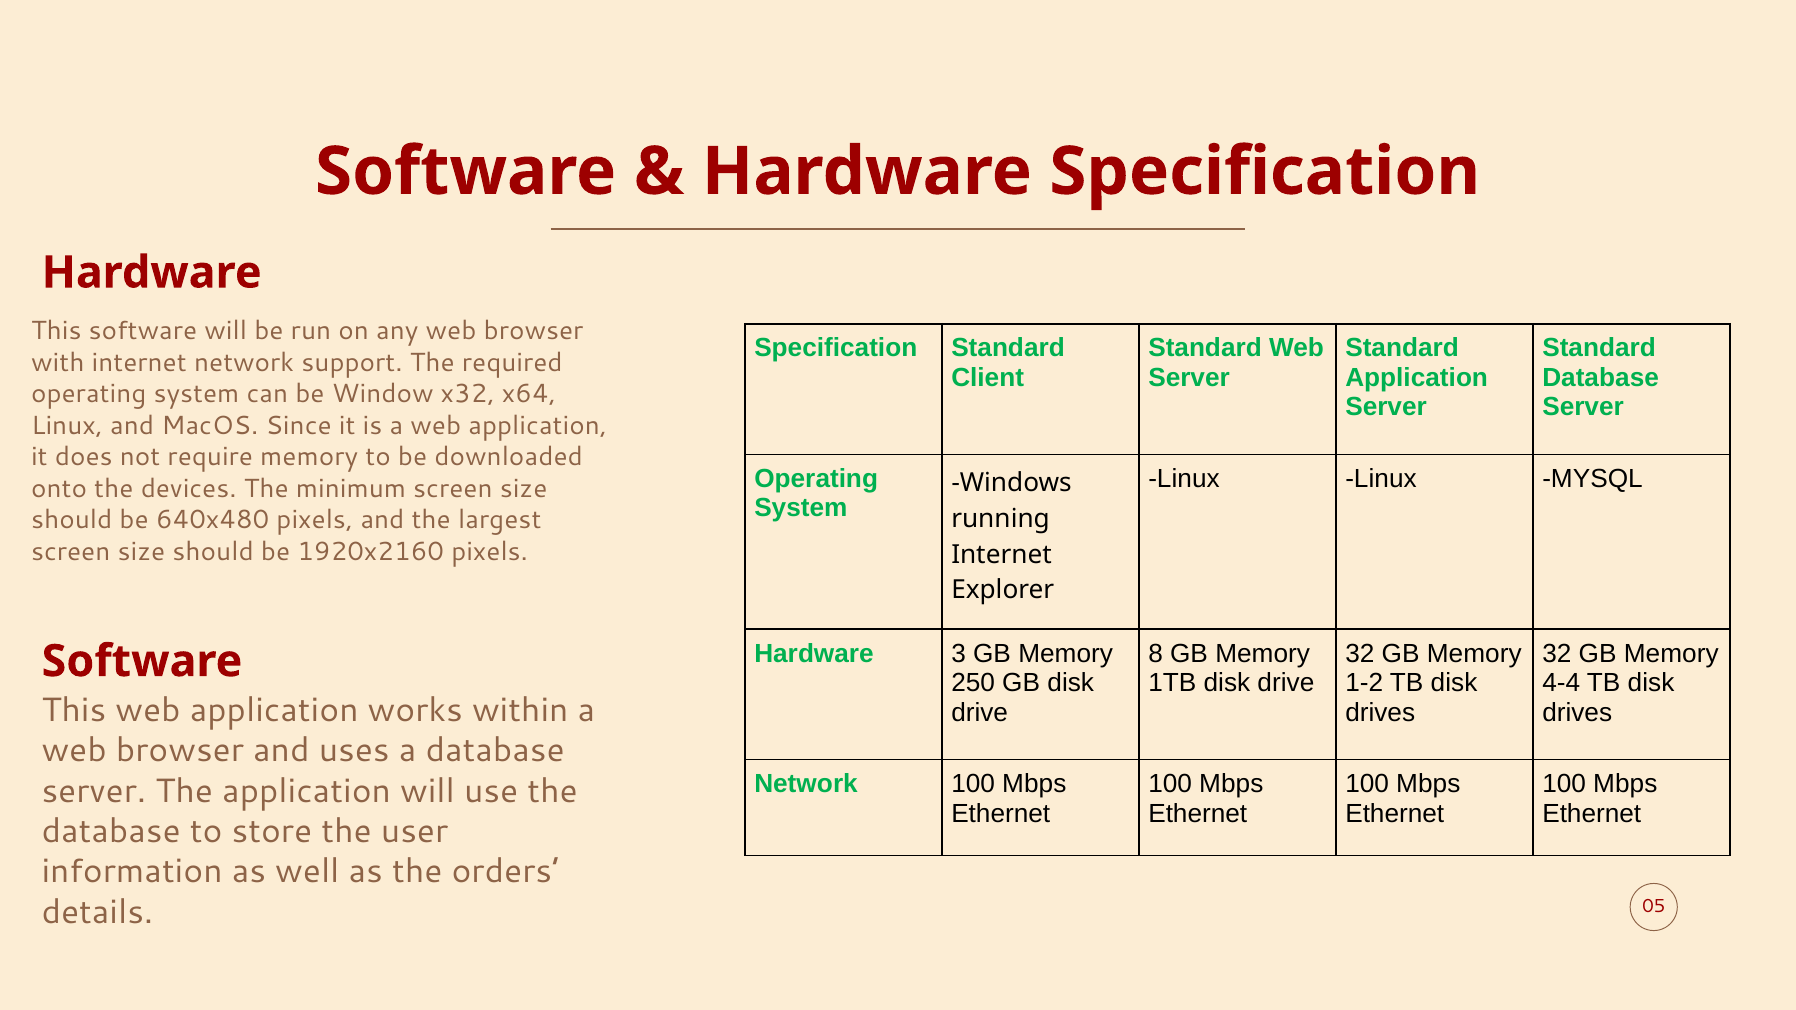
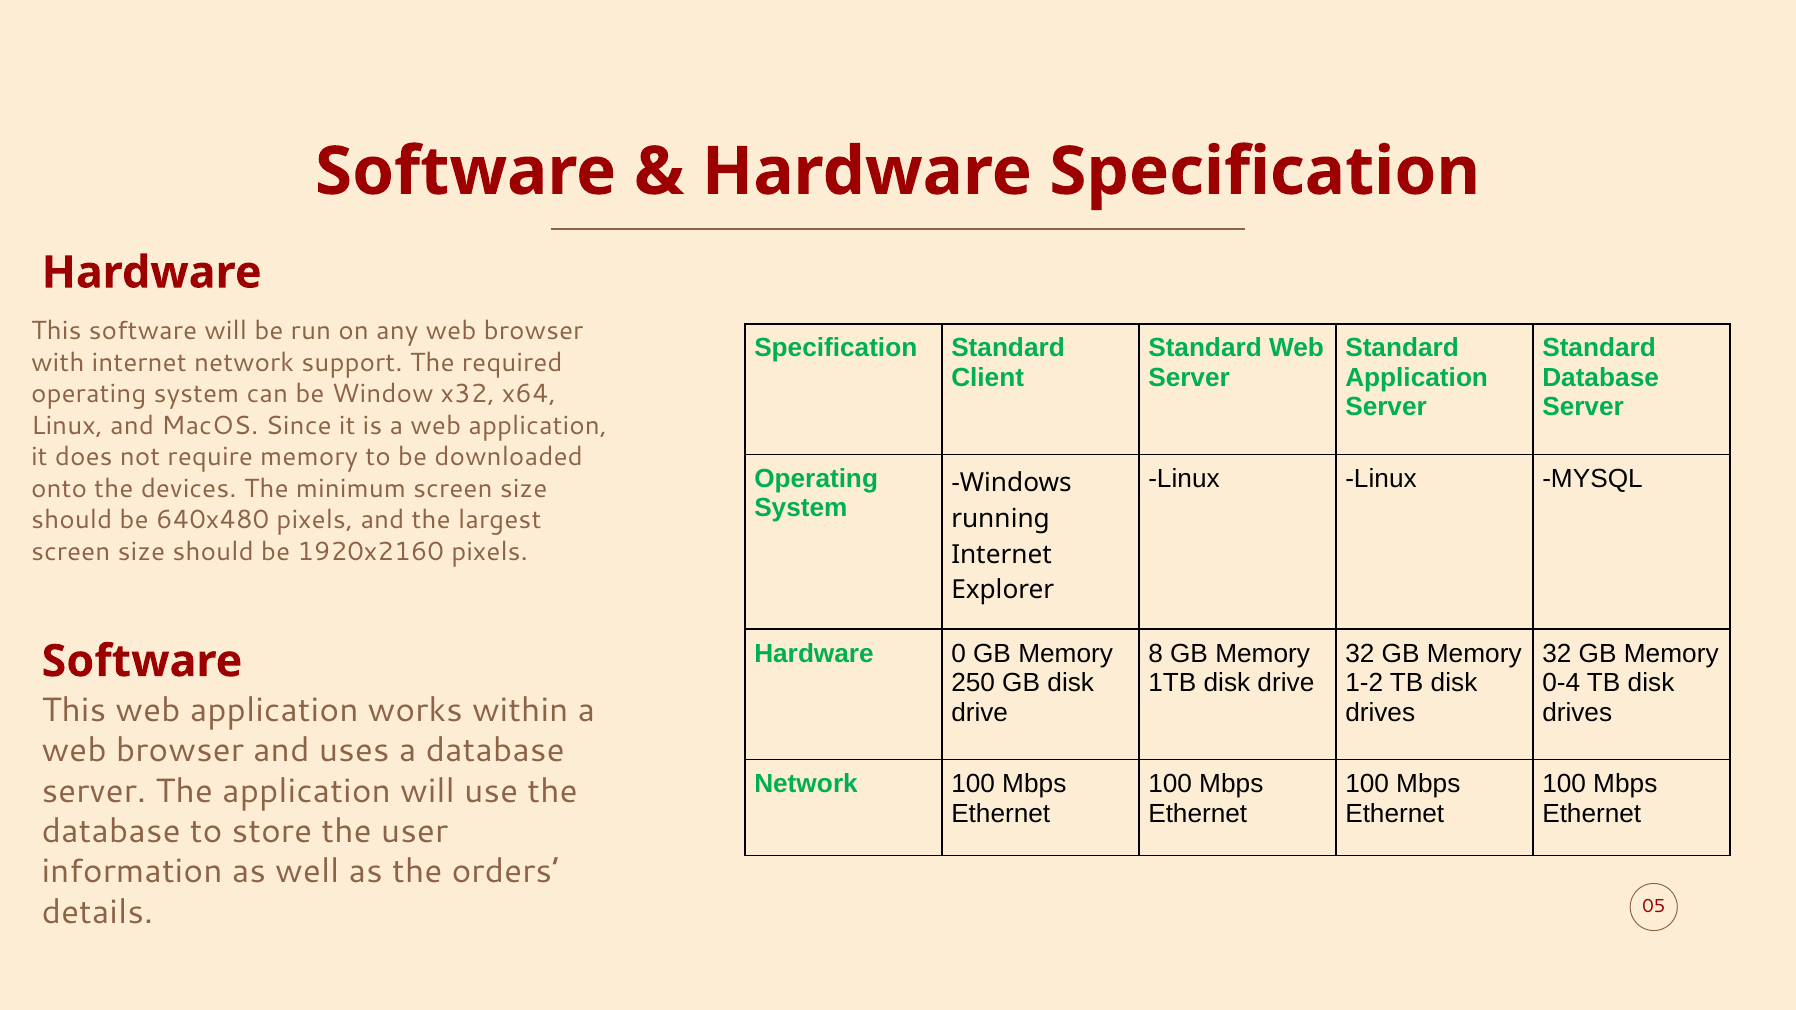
3: 3 -> 0
4-4: 4-4 -> 0-4
